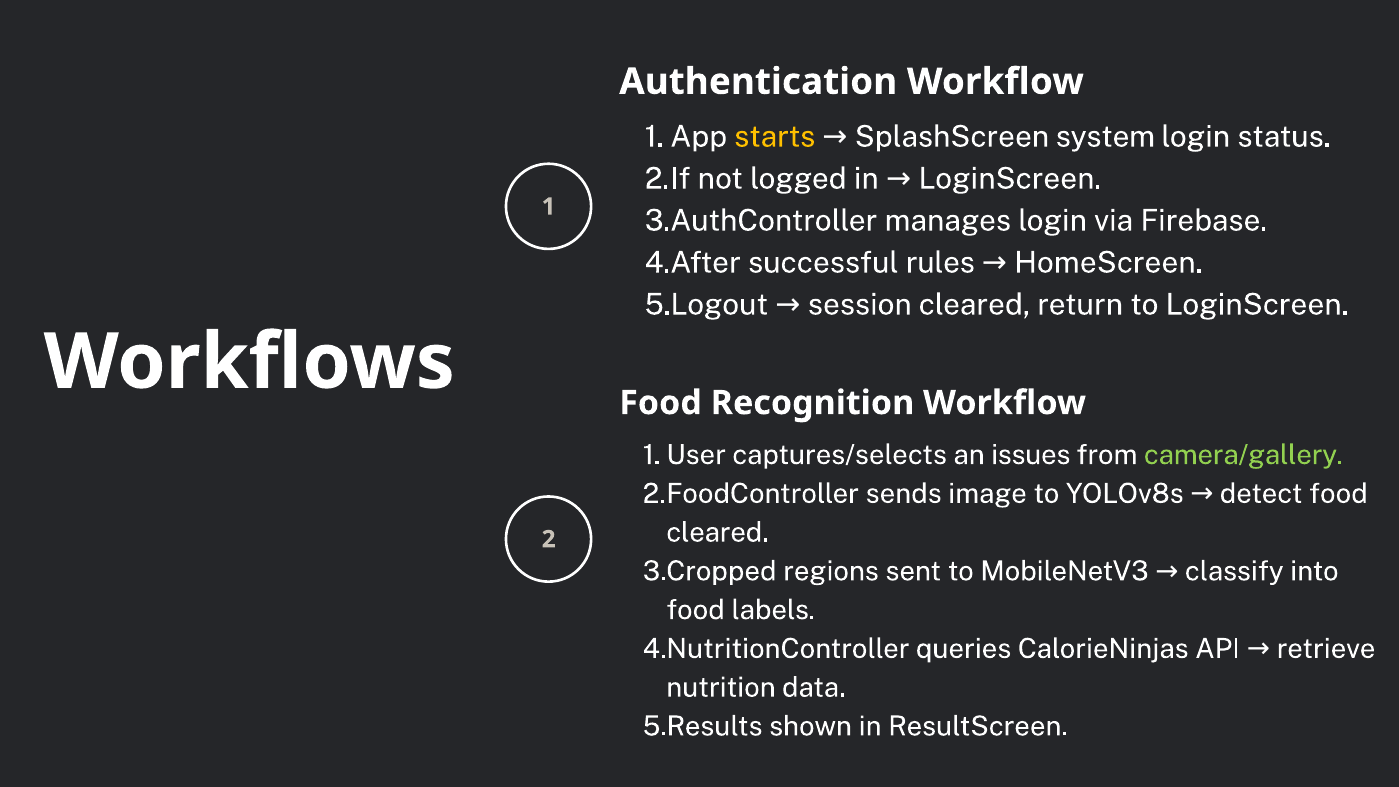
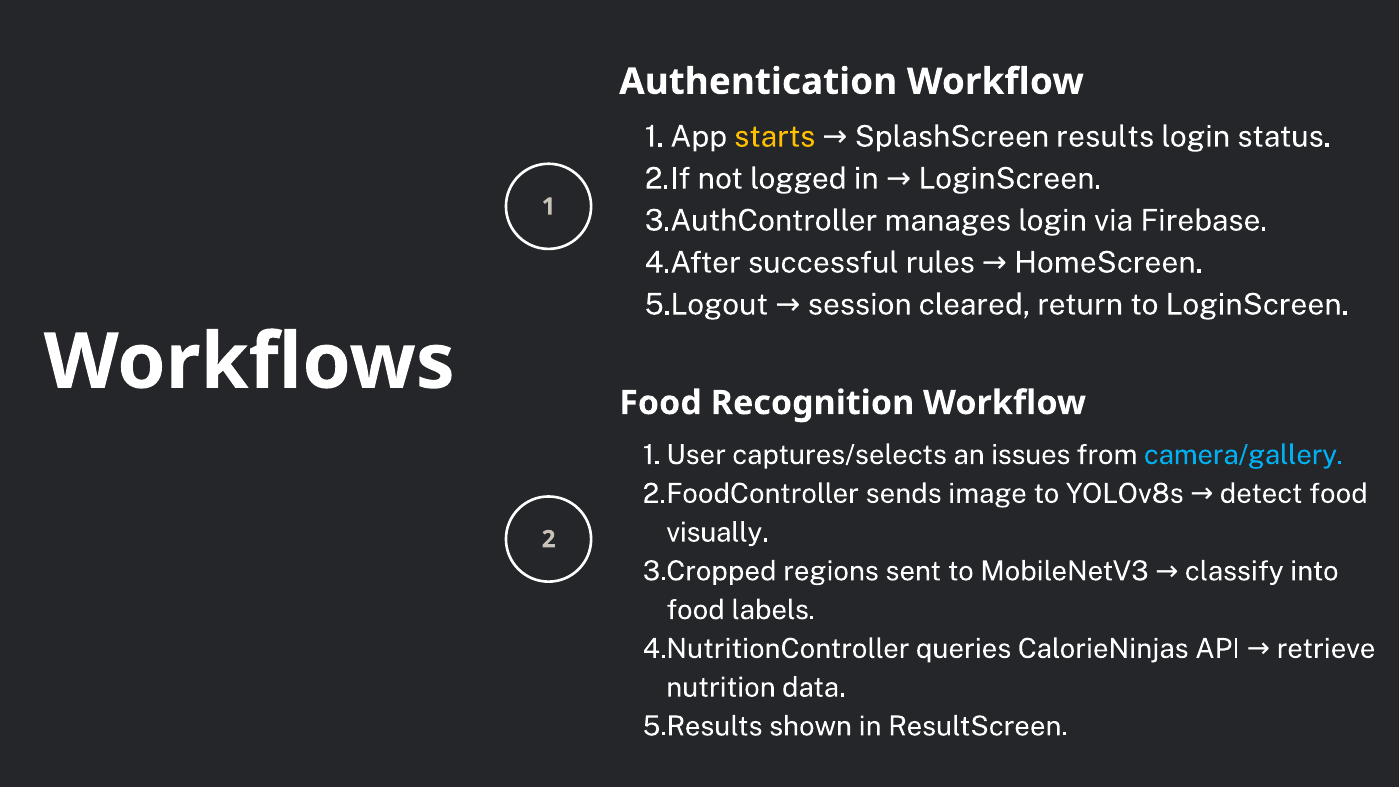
system: system -> results
camera/gallery colour: light green -> light blue
cleared at (717, 532): cleared -> visually
